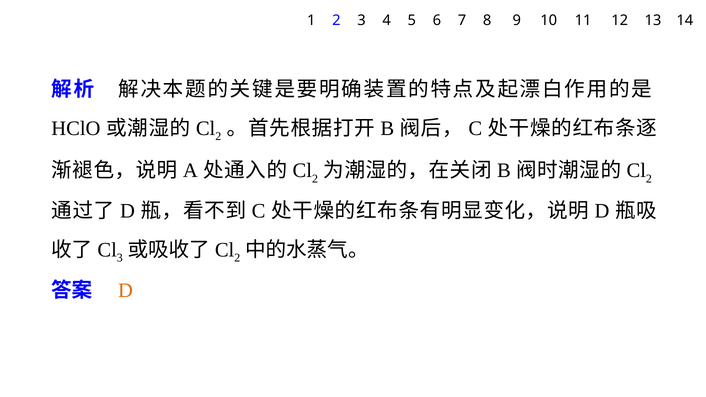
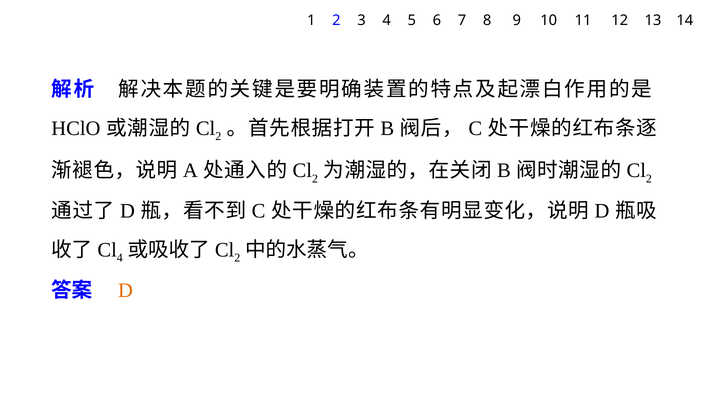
3 at (120, 258): 3 -> 4
